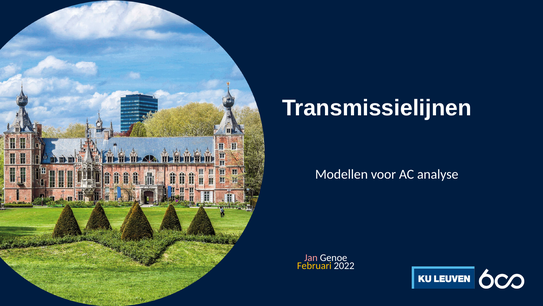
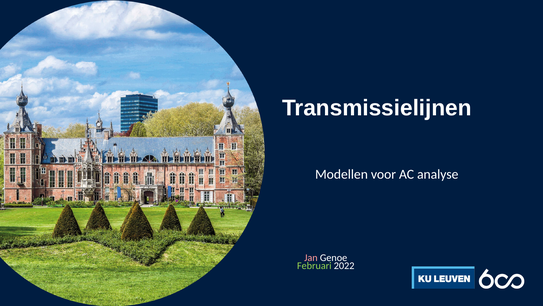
Februari colour: yellow -> light green
